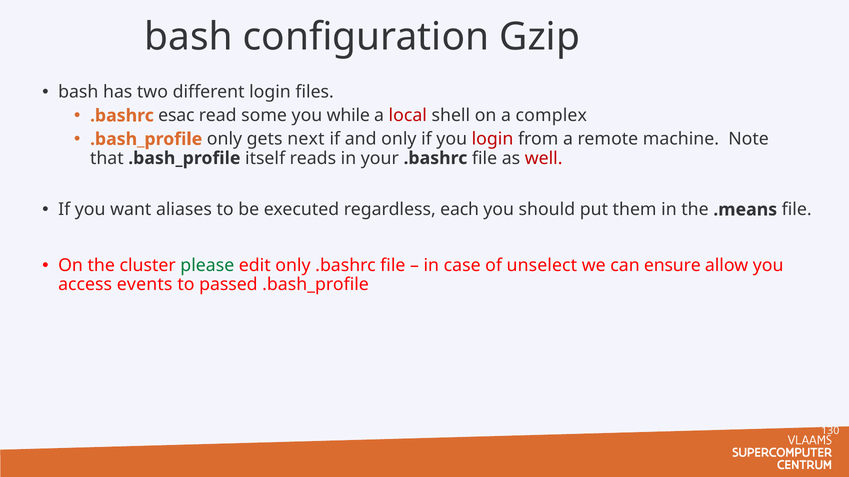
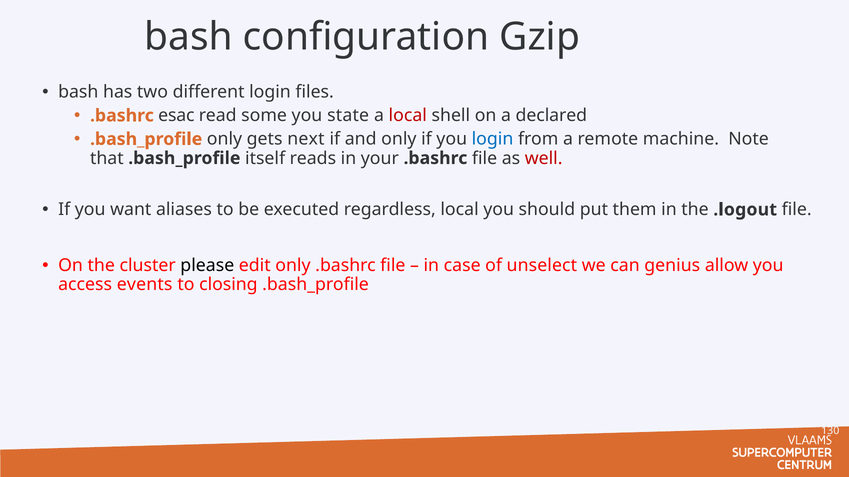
while: while -> state
complex: complex -> declared
login at (493, 139) colour: red -> blue
regardless each: each -> local
.means: .means -> .logout
please colour: green -> black
ensure: ensure -> genius
passed: passed -> closing
